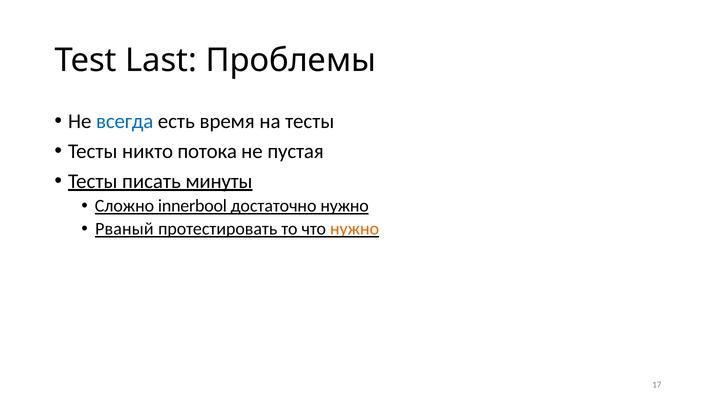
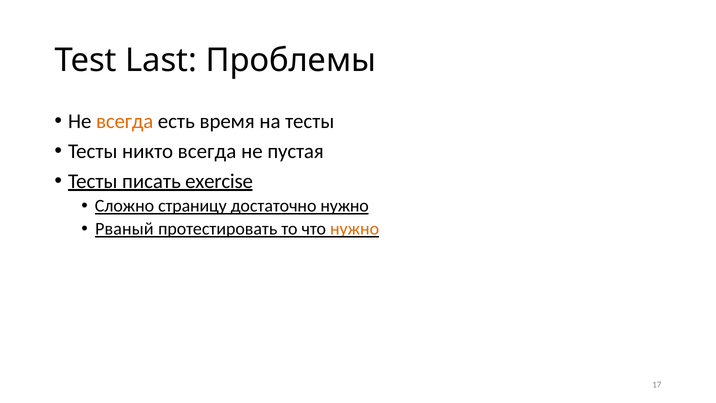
всегда at (125, 121) colour: blue -> orange
никто потока: потока -> всегда
минуты: минуты -> exercise
innerbool: innerbool -> страницу
